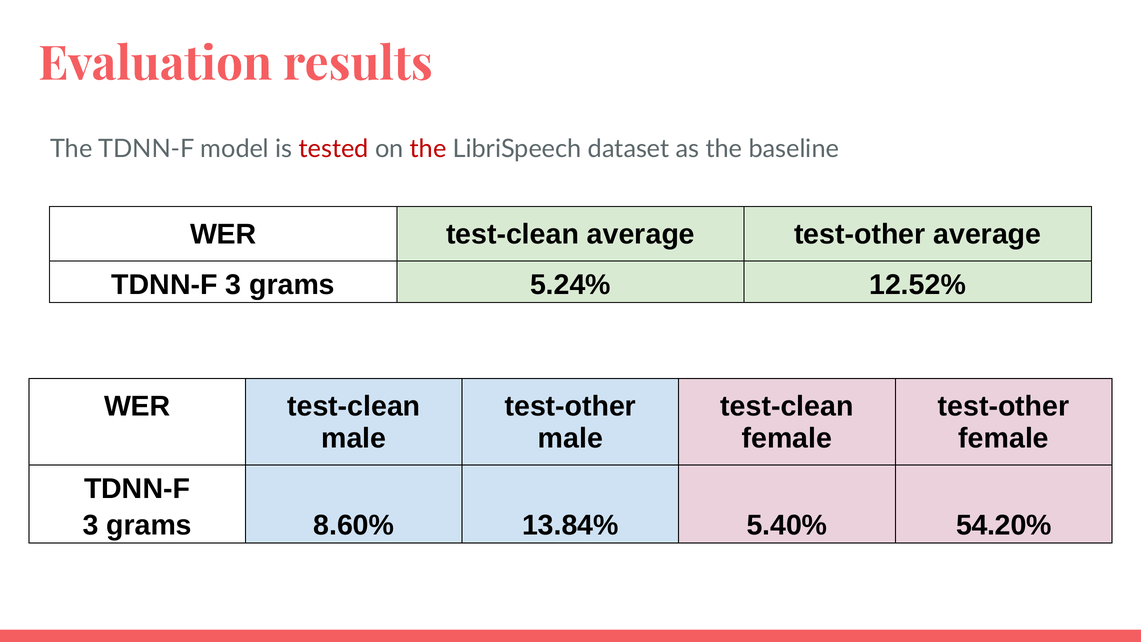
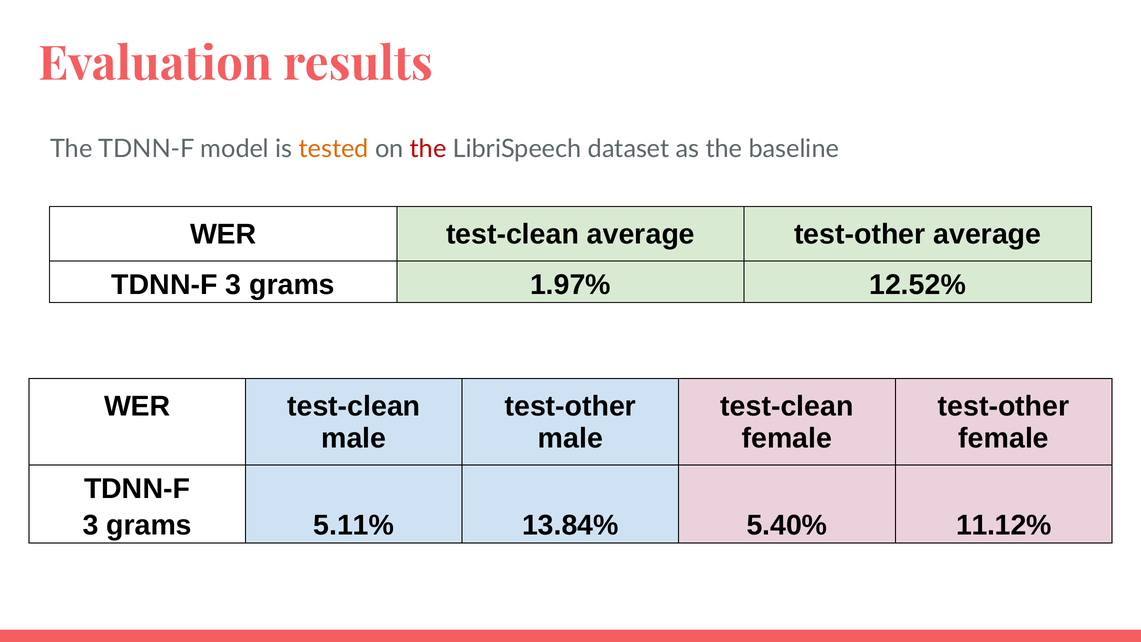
tested colour: red -> orange
5.24%: 5.24% -> 1.97%
8.60%: 8.60% -> 5.11%
54.20%: 54.20% -> 11.12%
